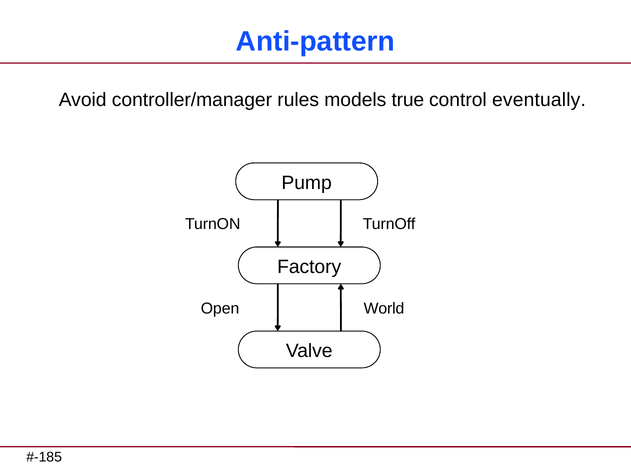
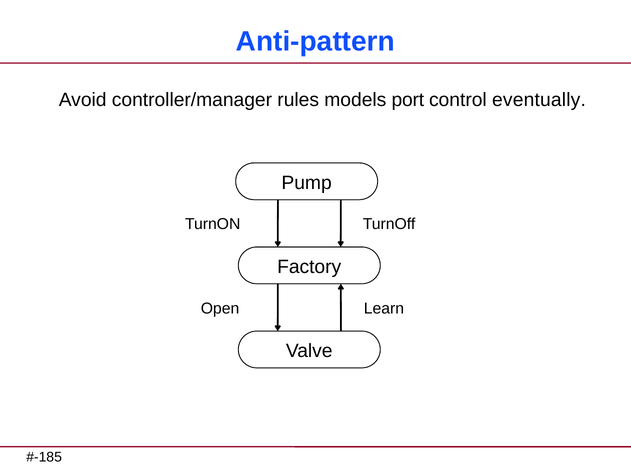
true: true -> port
World: World -> Learn
